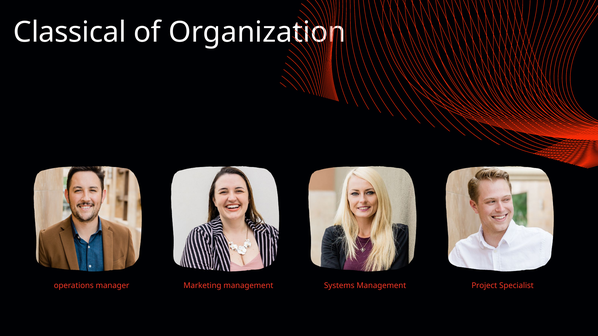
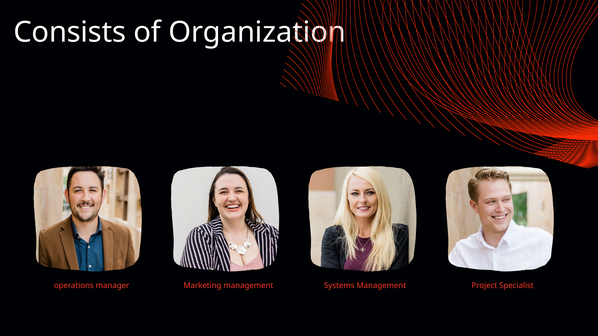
Classical: Classical -> Consists
